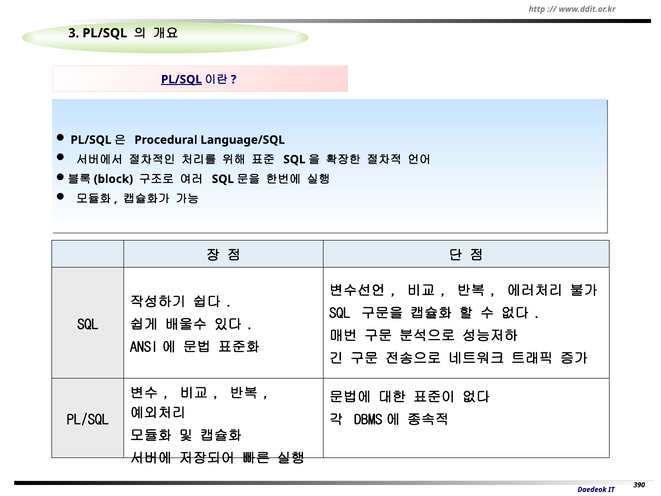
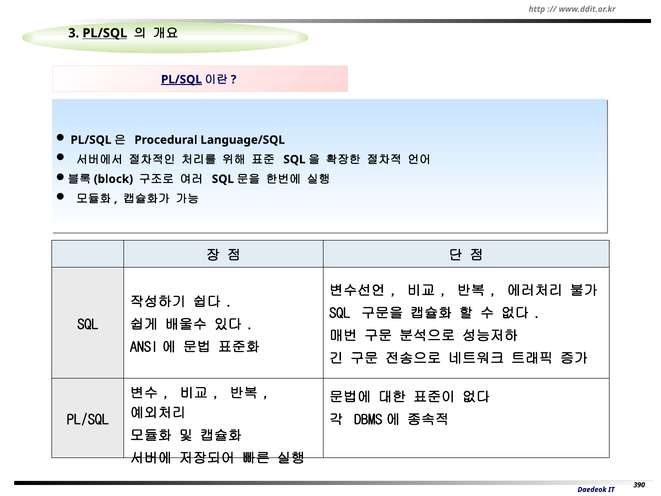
PL/SQL at (105, 33) underline: none -> present
